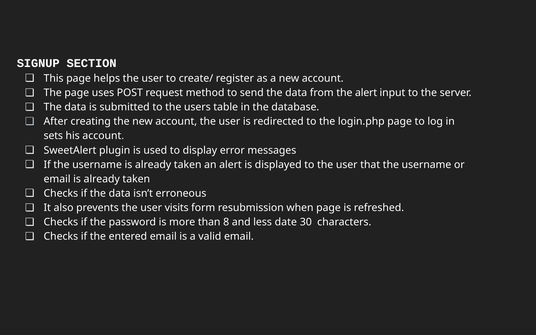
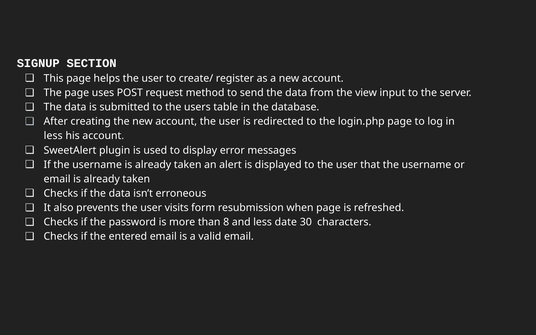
the alert: alert -> view
sets at (53, 136): sets -> less
